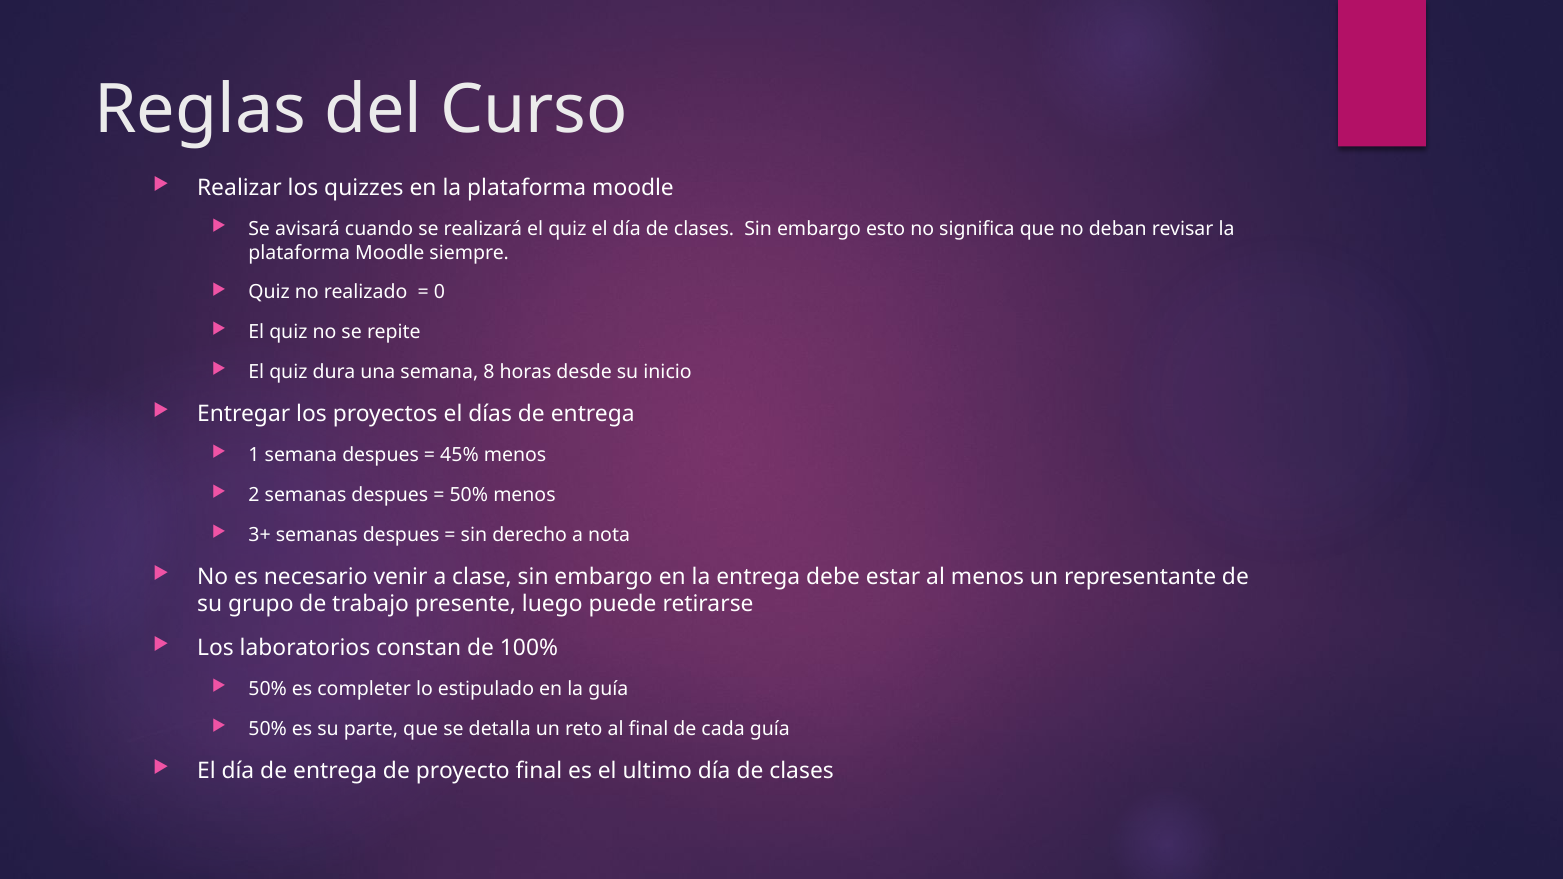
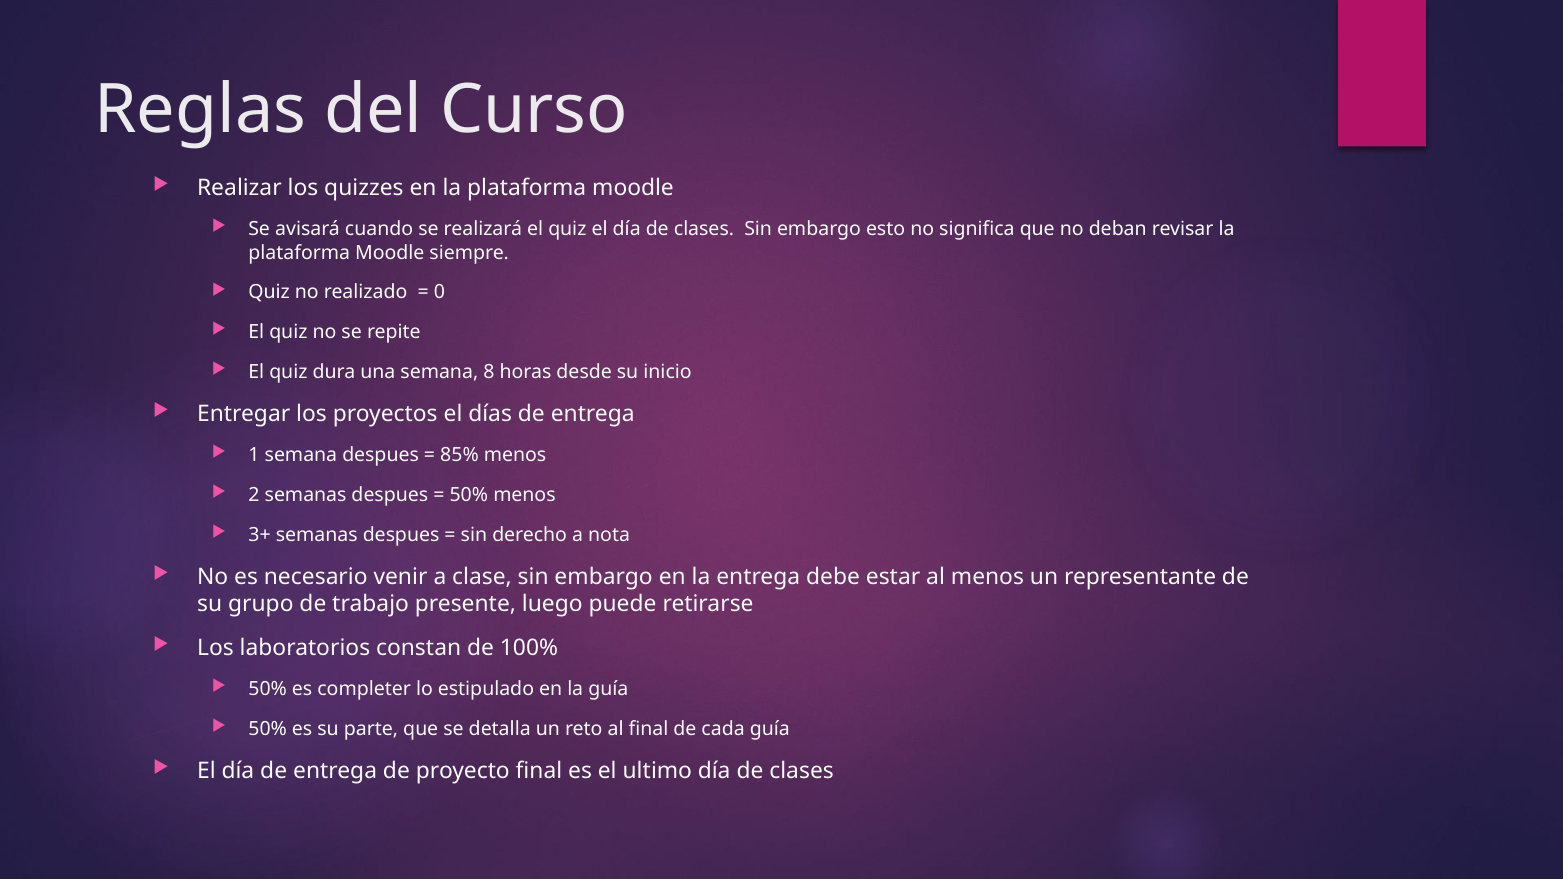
45%: 45% -> 85%
